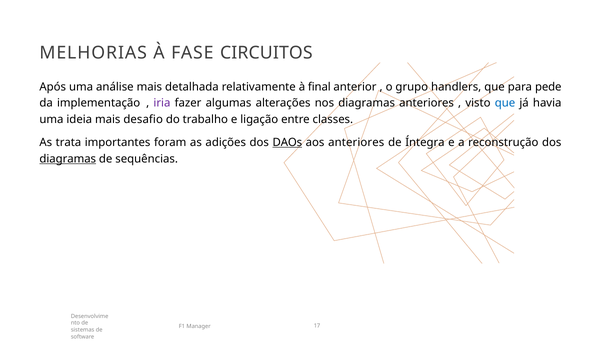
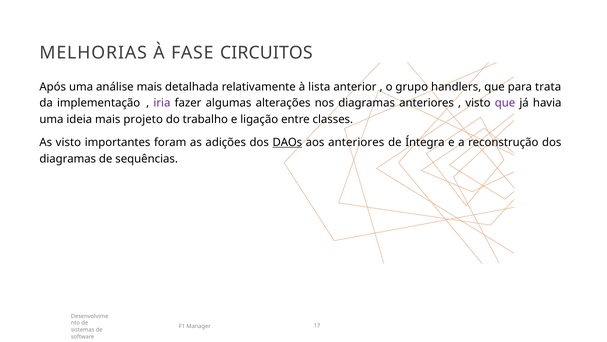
final: final -> lista
pede: pede -> trata
que at (505, 103) colour: blue -> purple
desafio: desafio -> projeto
As trata: trata -> visto
diagramas at (68, 158) underline: present -> none
